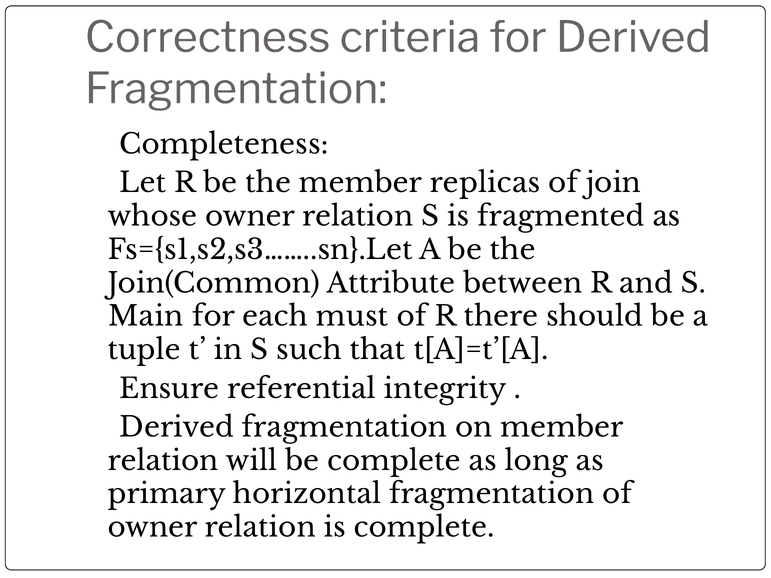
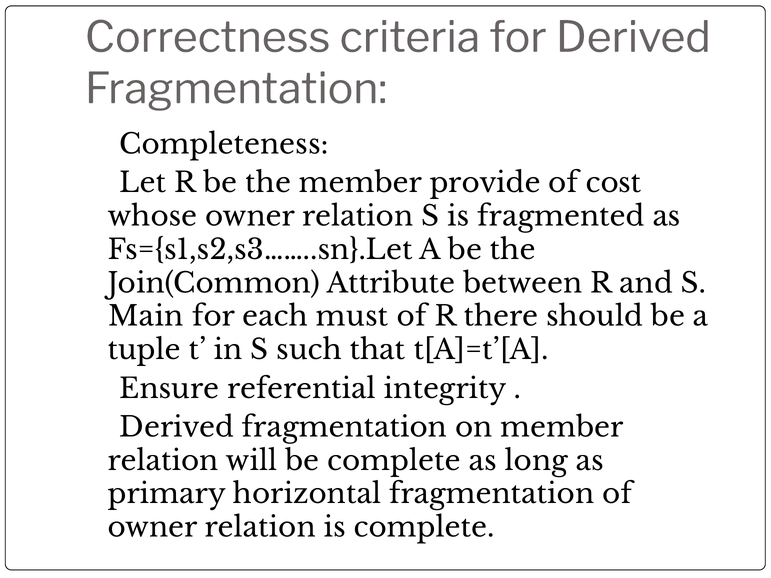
replicas: replicas -> provide
join: join -> cost
